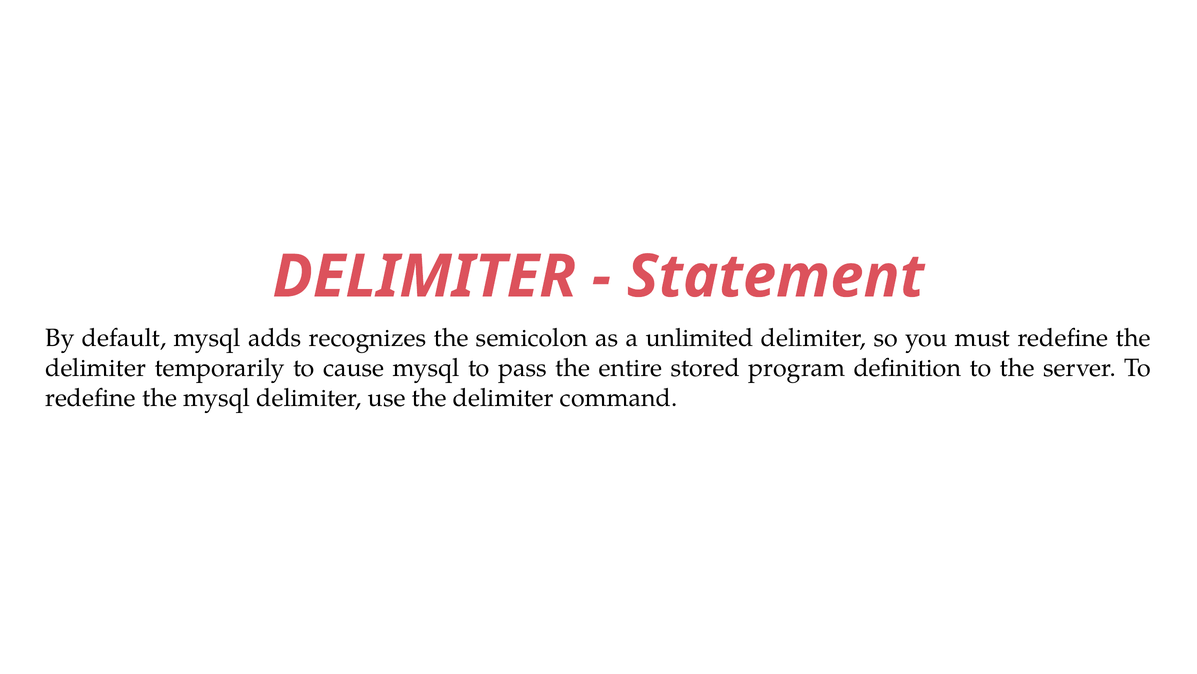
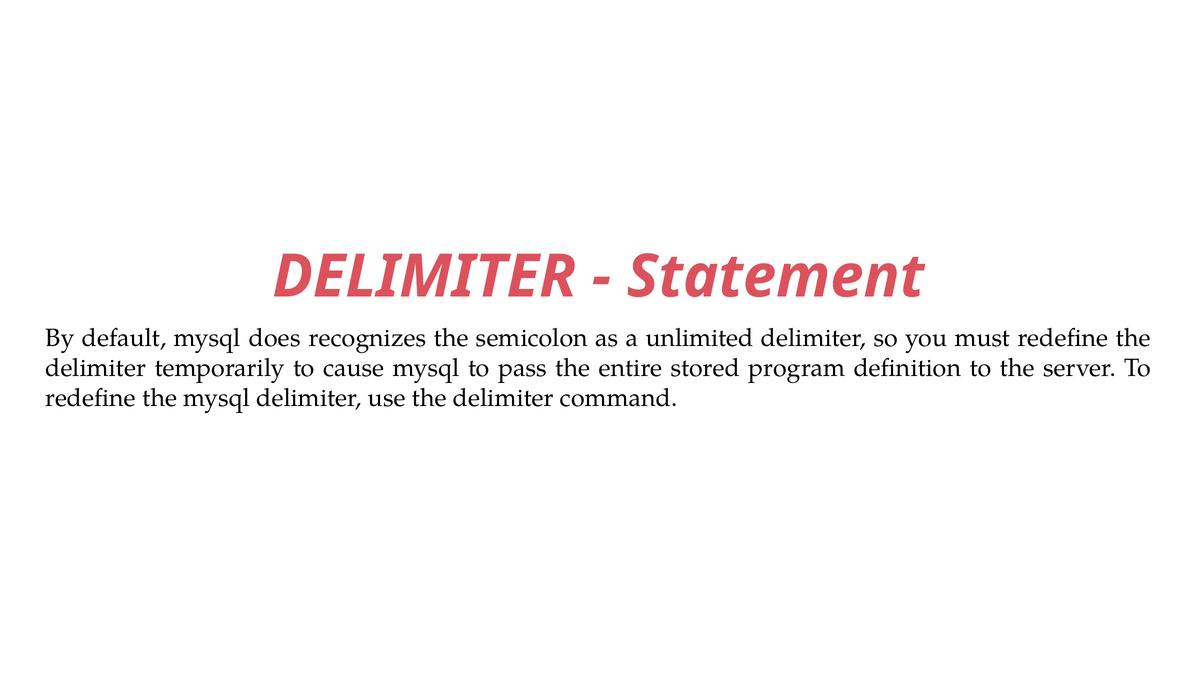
adds: adds -> does
